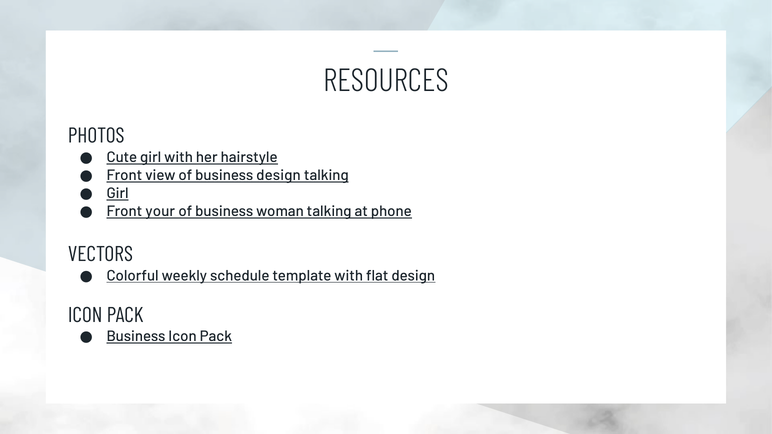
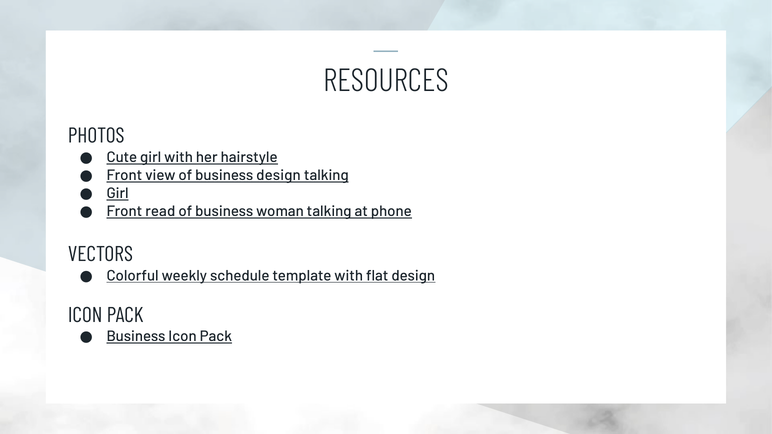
your: your -> read
